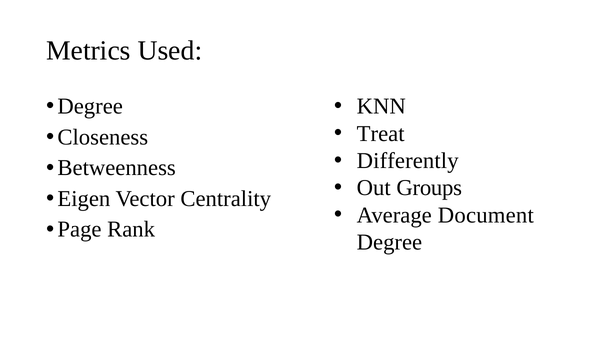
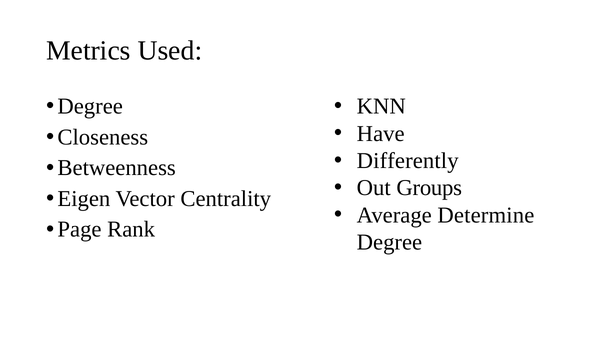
Treat: Treat -> Have
Document: Document -> Determine
